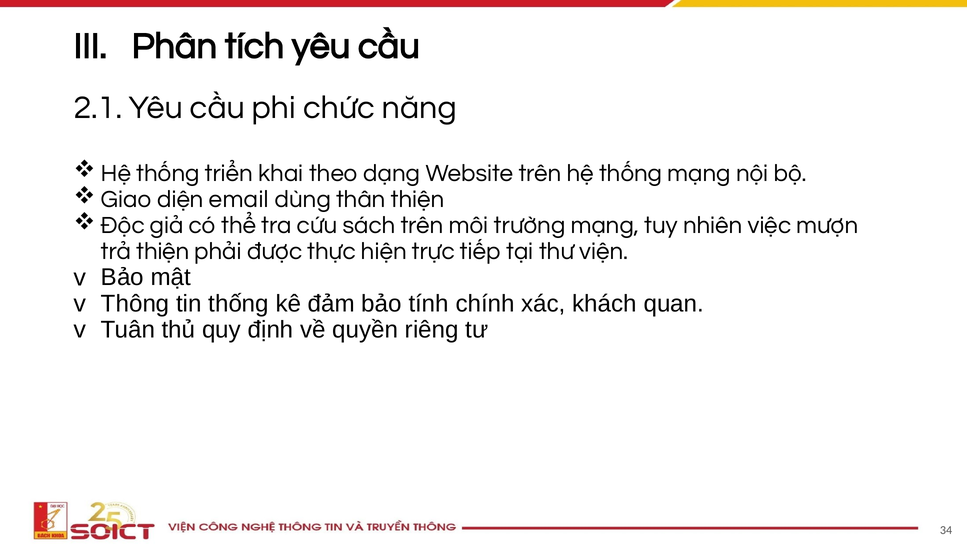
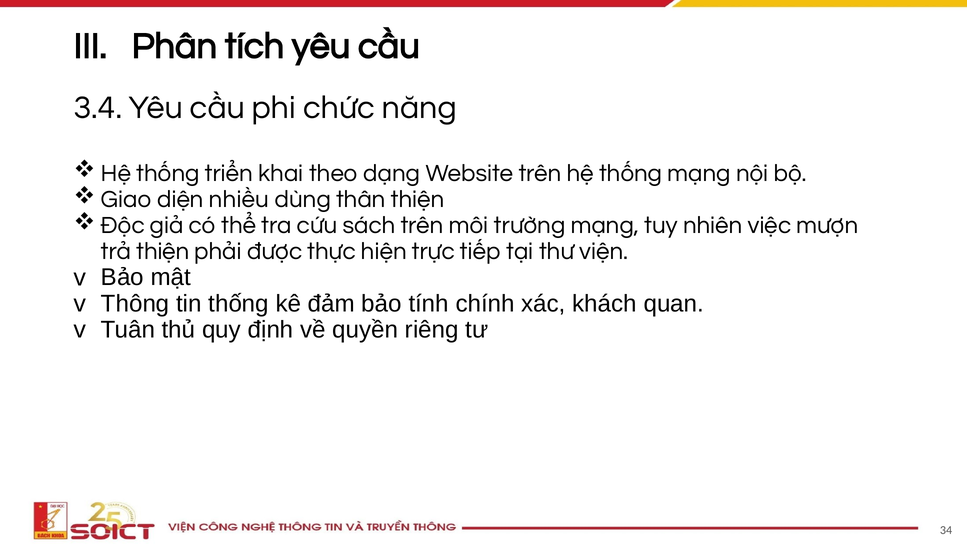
2.1: 2.1 -> 3.4
email: email -> nhiều
